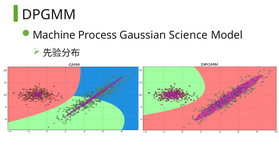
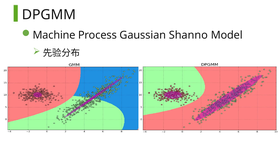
Science: Science -> Shanno
